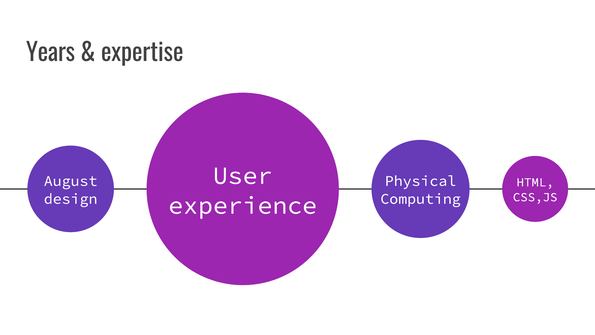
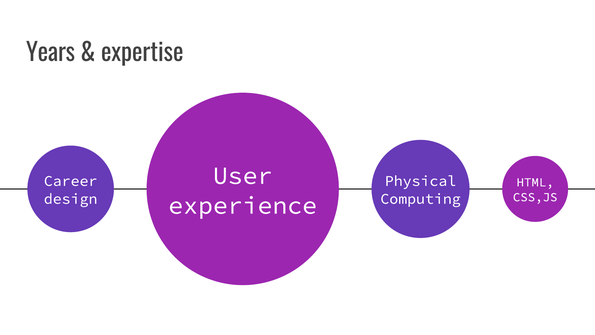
August: August -> Career
